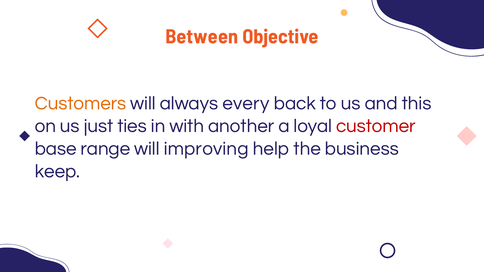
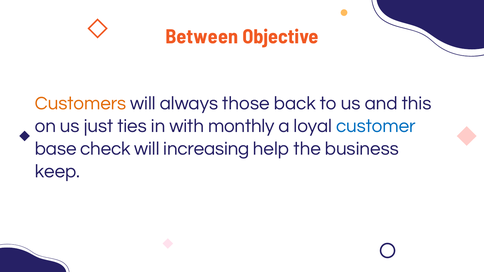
every: every -> those
another: another -> monthly
customer colour: red -> blue
range: range -> check
improving: improving -> increasing
